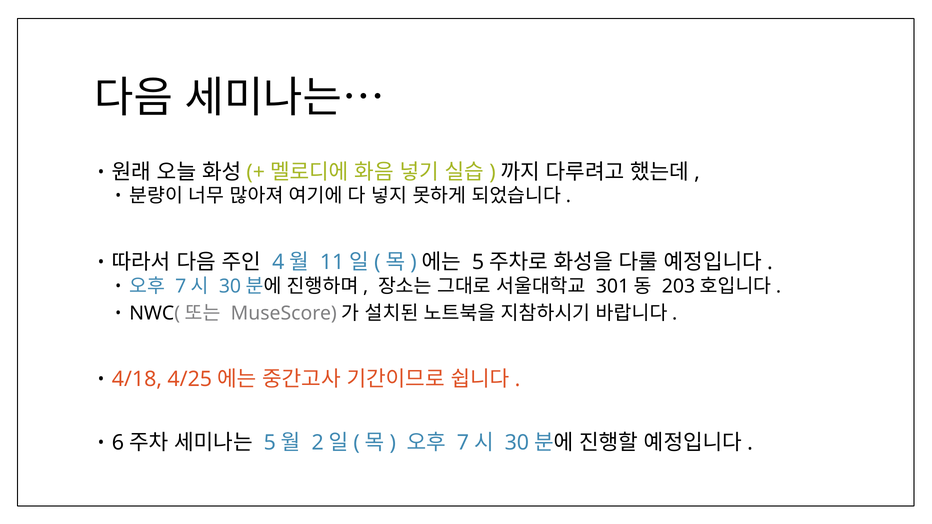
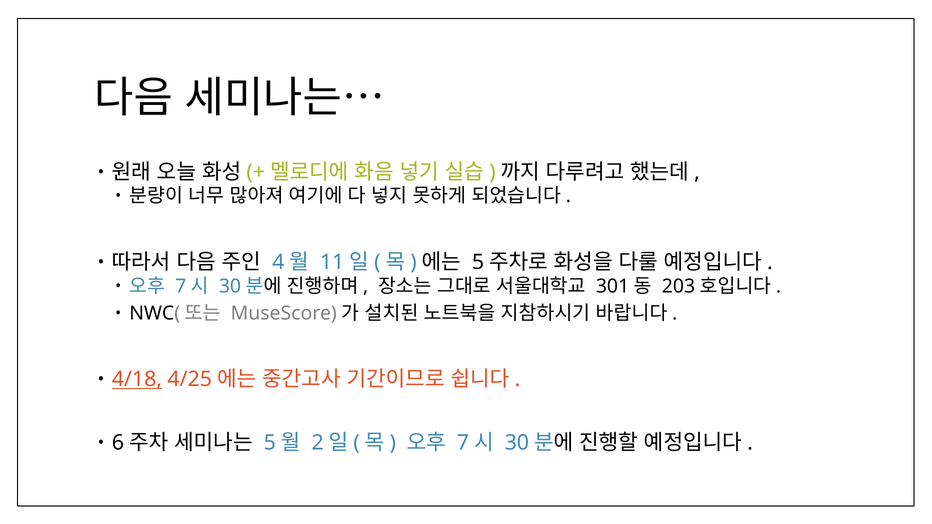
4/18 underline: none -> present
